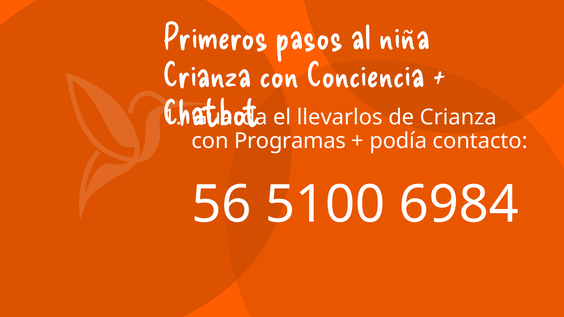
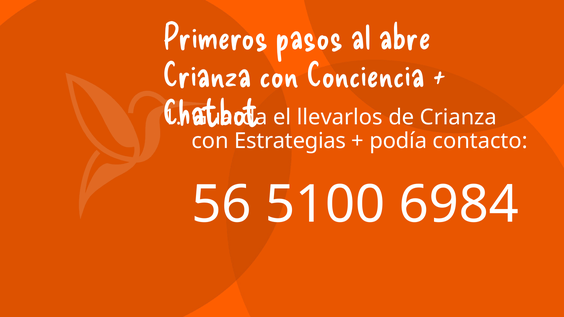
niña: niña -> abre
Programas: Programas -> Estrategias
